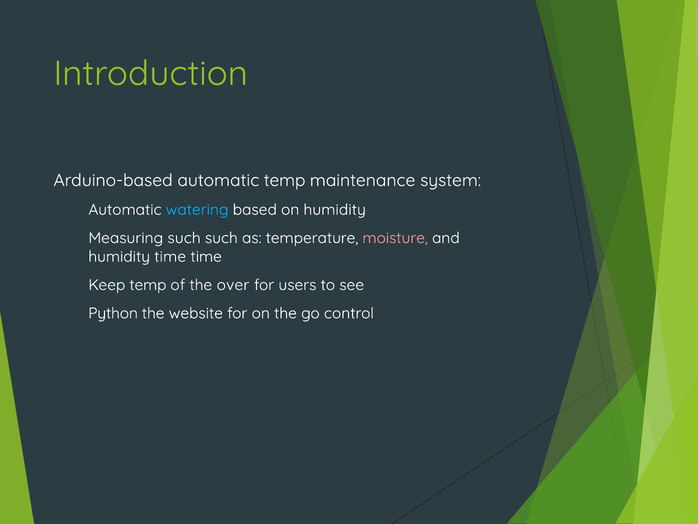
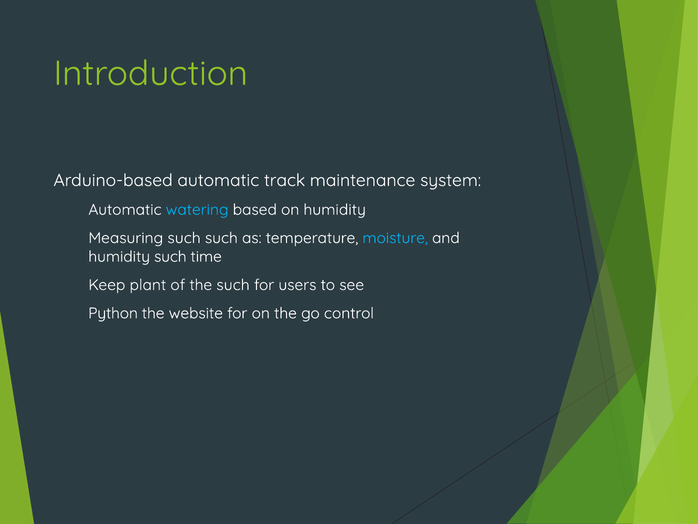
automatic temp: temp -> track
moisture colour: pink -> light blue
humidity time: time -> such
Keep temp: temp -> plant
the over: over -> such
